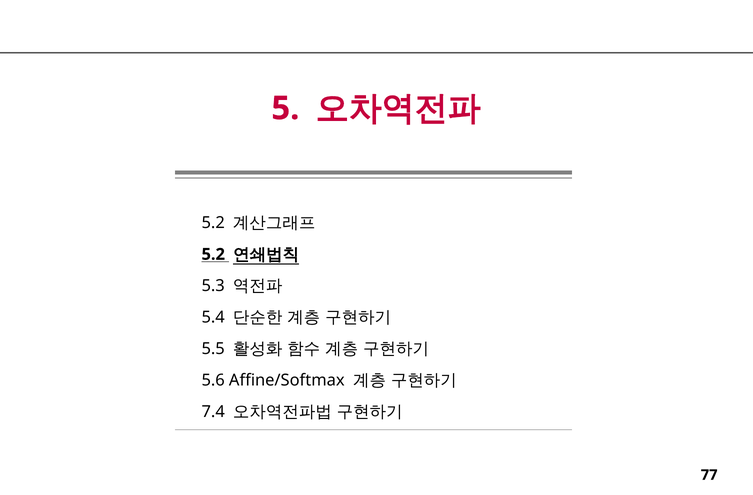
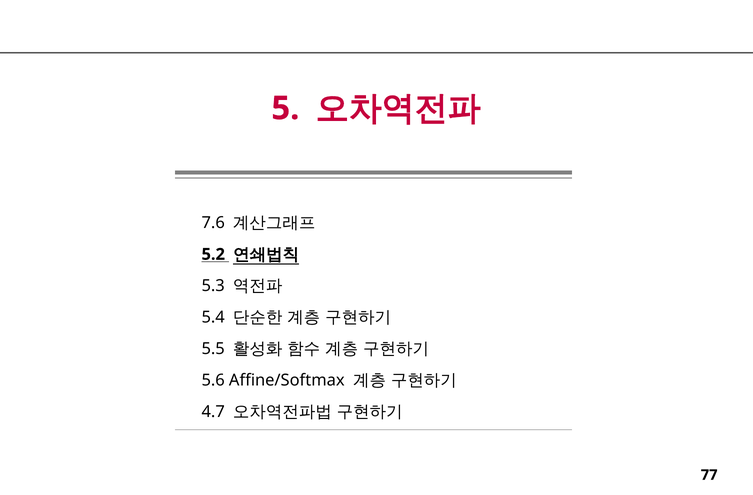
5.2 at (213, 223): 5.2 -> 7.6
7.4: 7.4 -> 4.7
